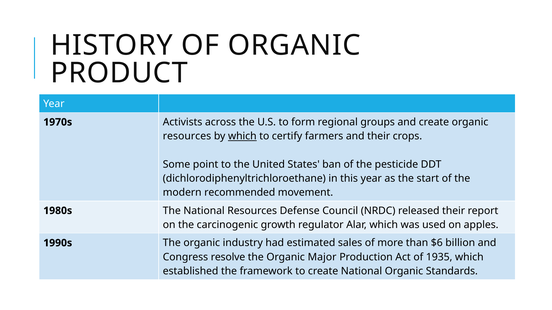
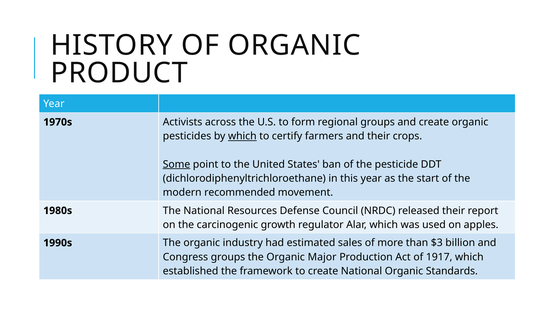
resources at (187, 136): resources -> pesticides
Some underline: none -> present
$6: $6 -> $3
Congress resolve: resolve -> groups
1935: 1935 -> 1917
